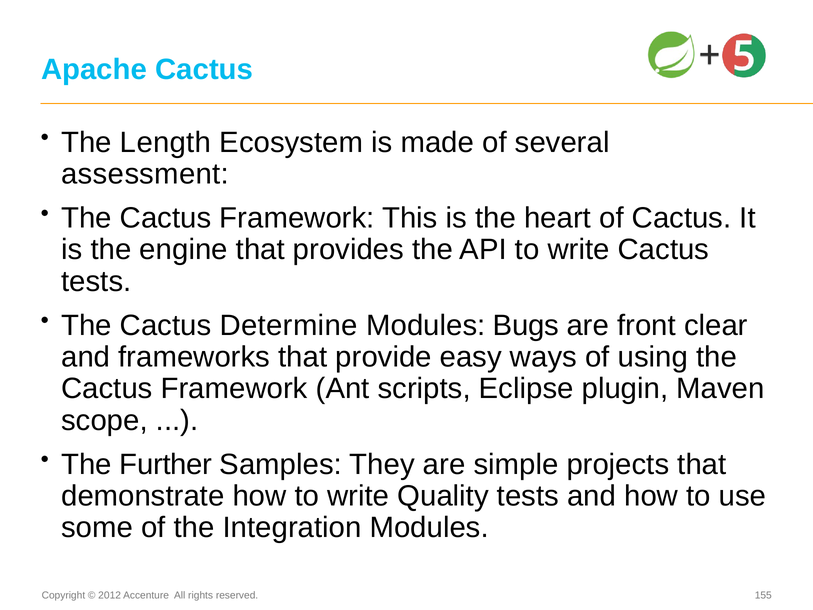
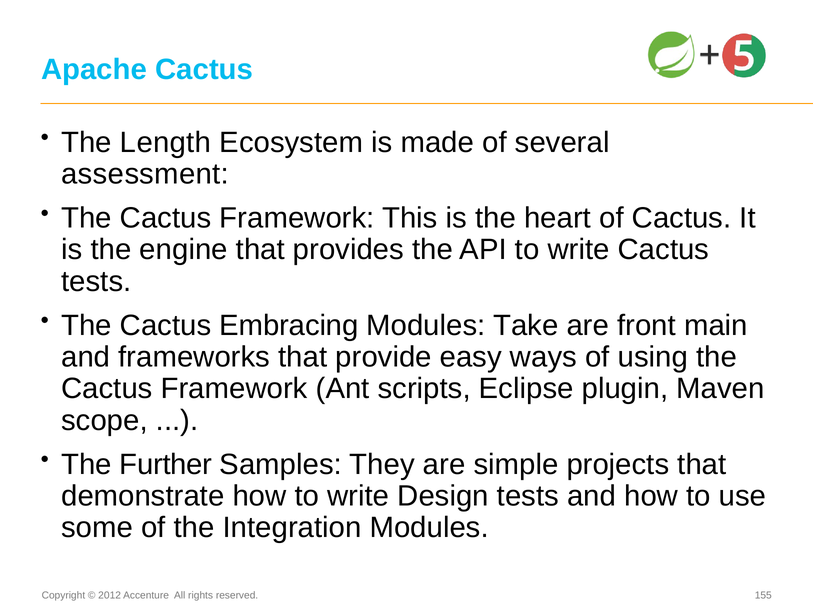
Determine: Determine -> Embracing
Bugs: Bugs -> Take
clear: clear -> main
Quality: Quality -> Design
